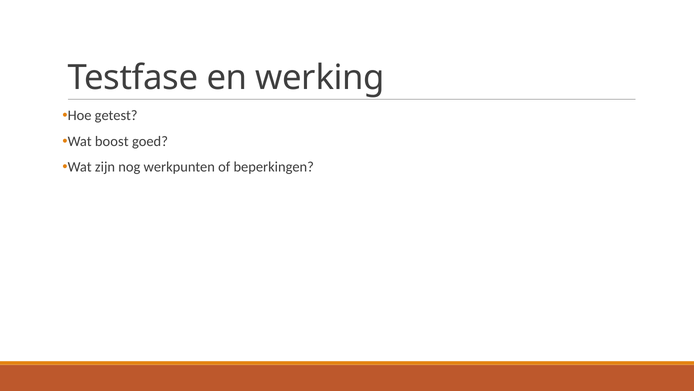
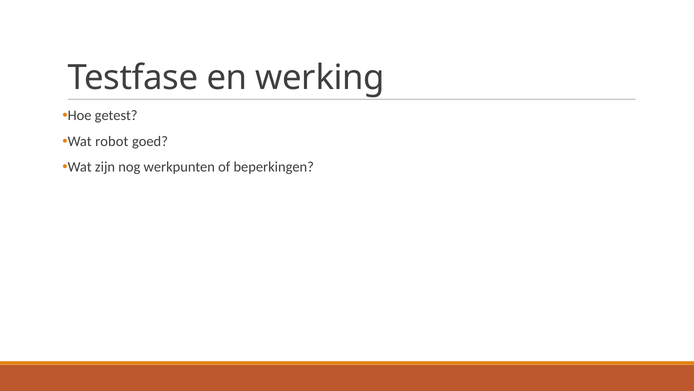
boost: boost -> robot
